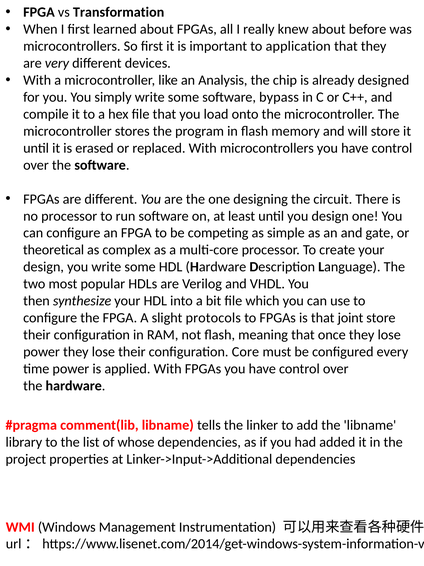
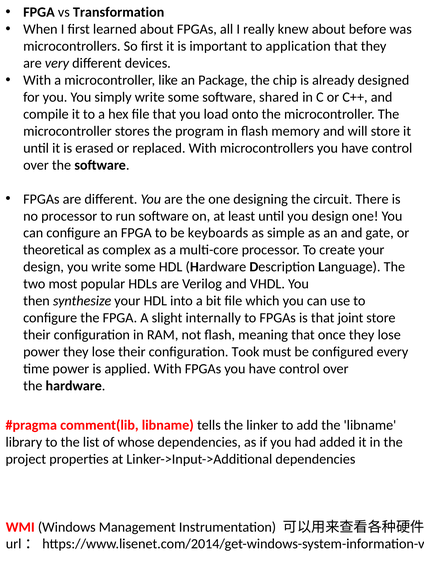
Analysis: Analysis -> Package
bypass: bypass -> shared
competing: competing -> keyboards
protocols: protocols -> internally
Core: Core -> Took
